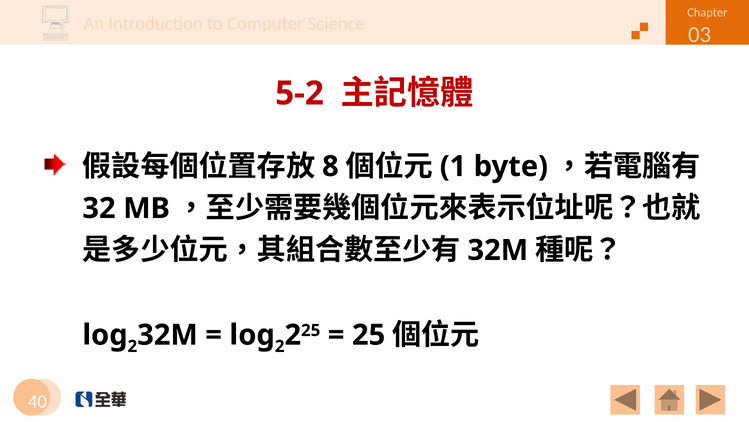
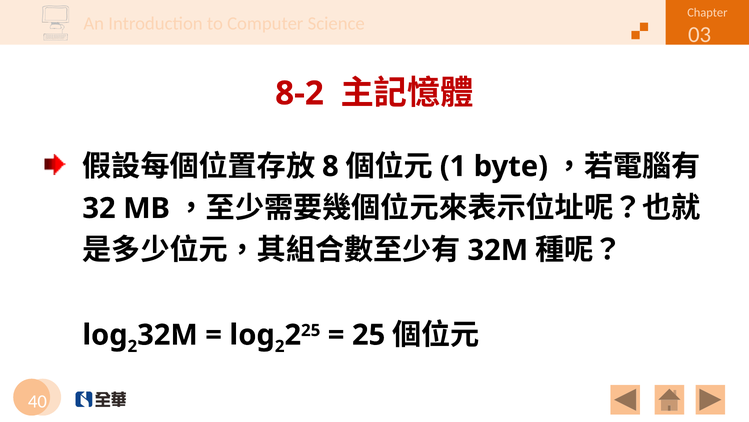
5-2: 5-2 -> 8-2
